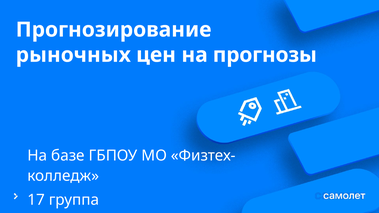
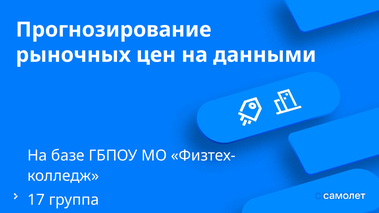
прогнозы: прогнозы -> данными
